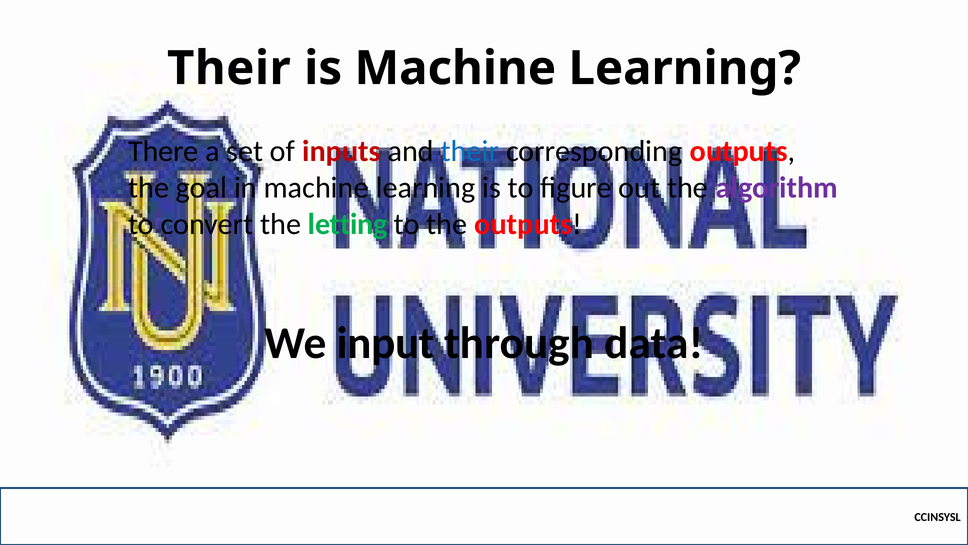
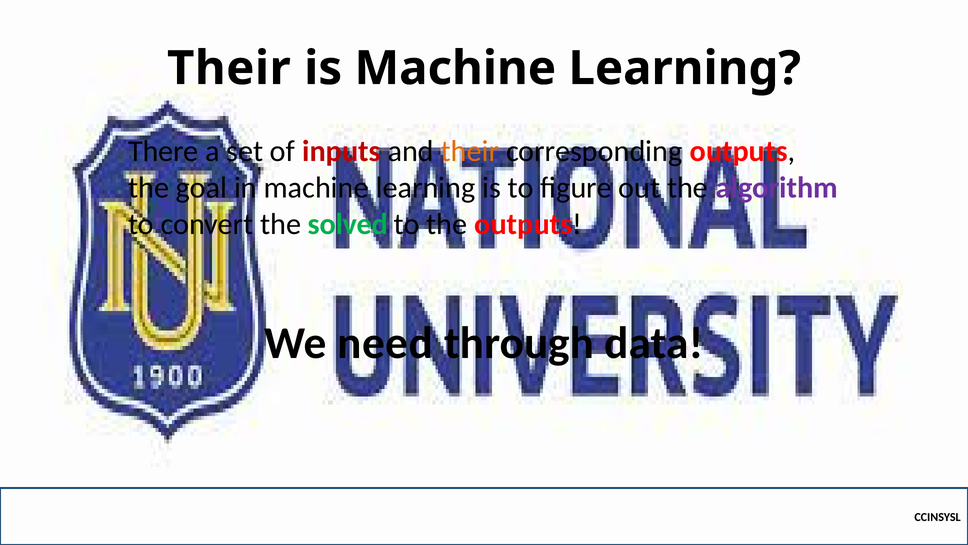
their at (470, 151) colour: blue -> orange
letting: letting -> solved
input: input -> need
